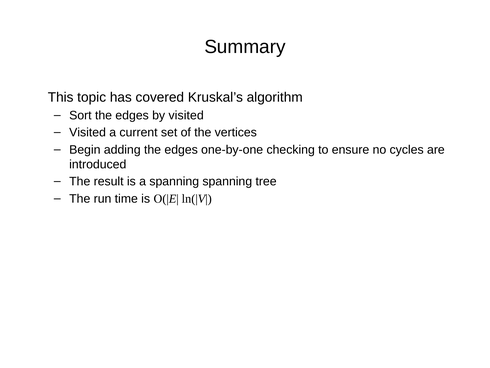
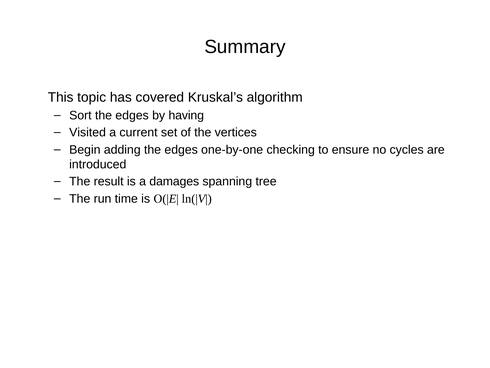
by visited: visited -> having
a spanning: spanning -> damages
